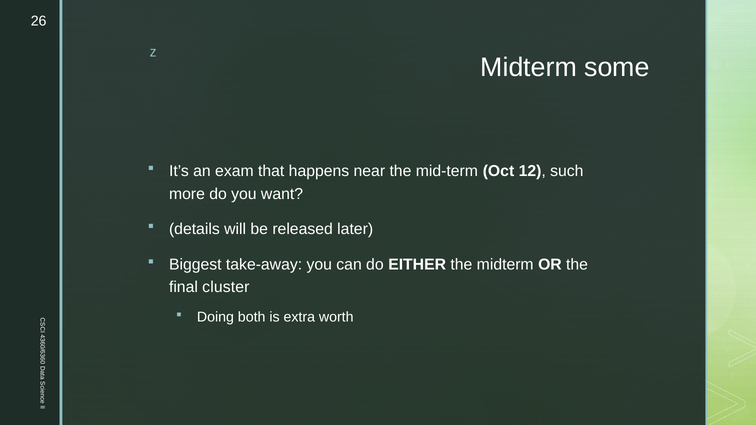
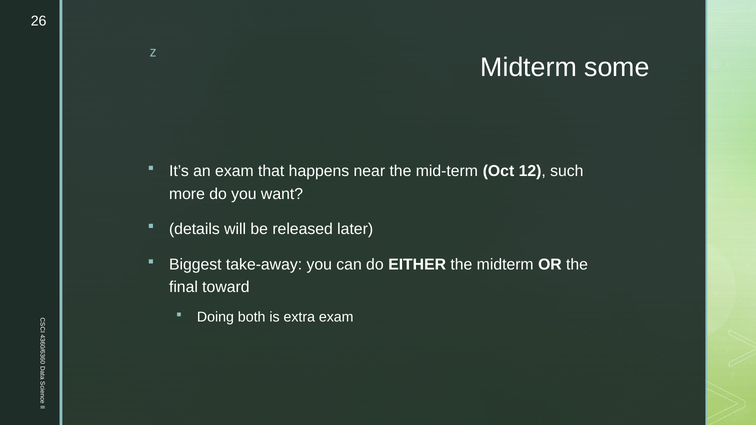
cluster: cluster -> toward
extra worth: worth -> exam
